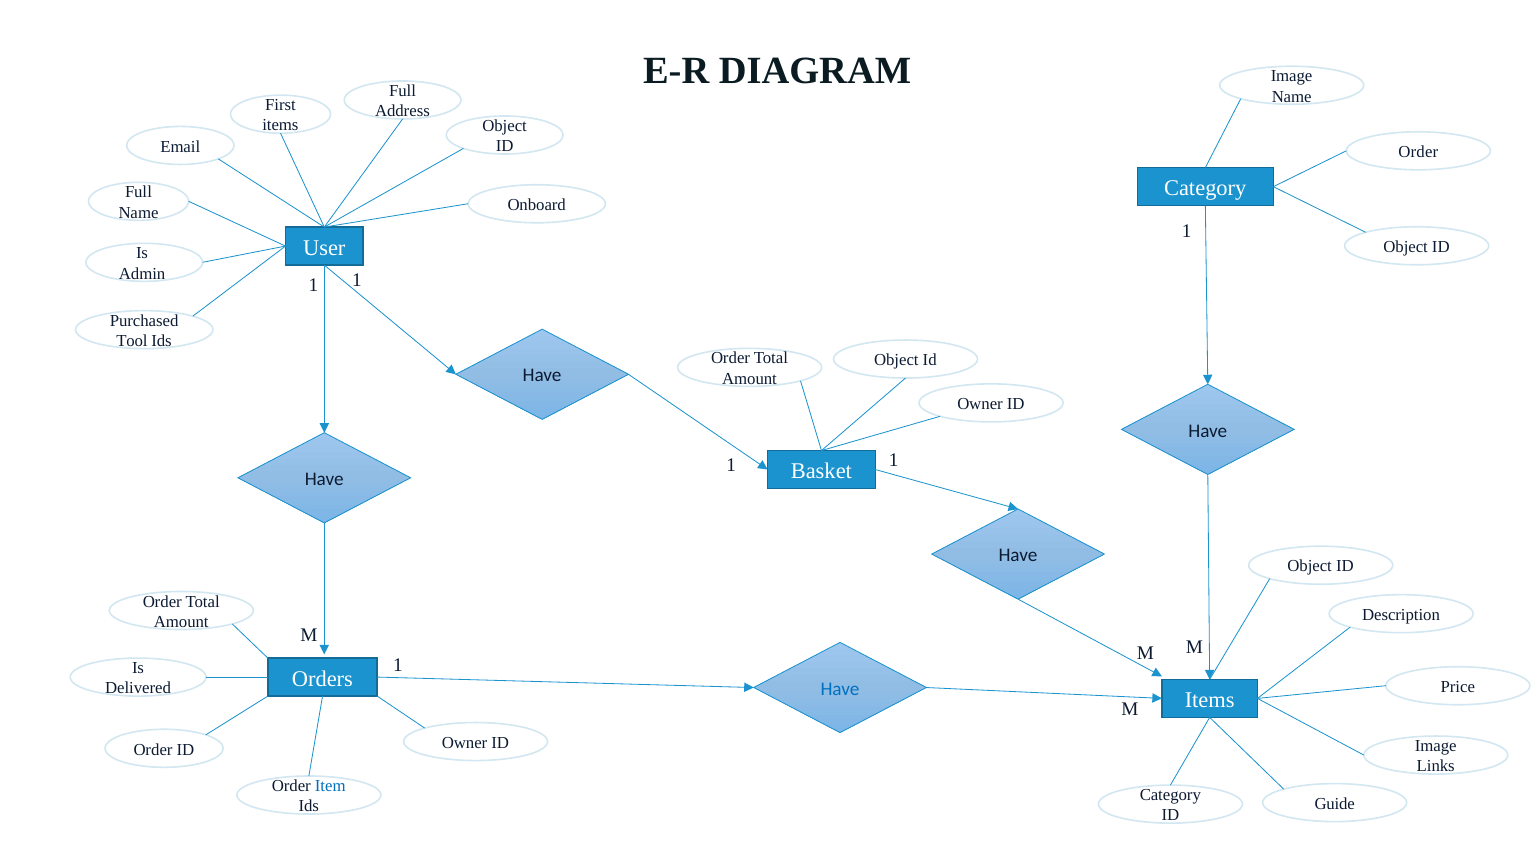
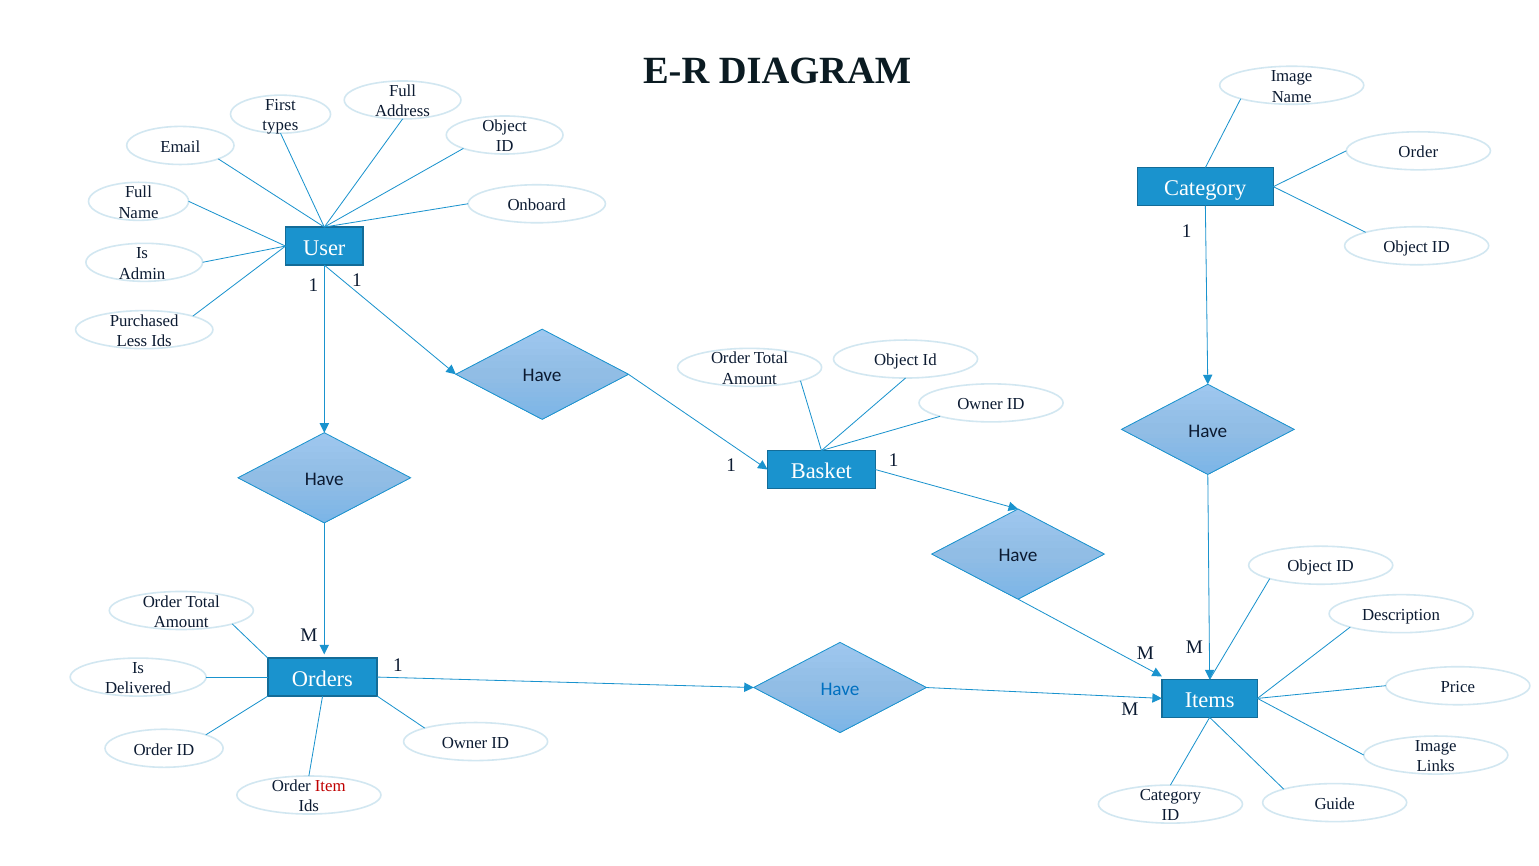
items at (280, 125): items -> types
Tool: Tool -> Less
Item colour: blue -> red
